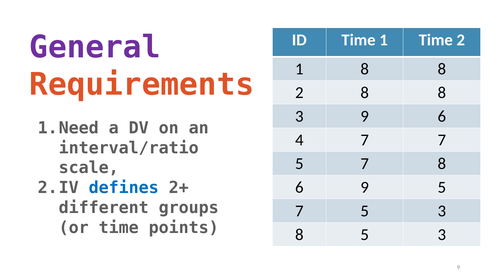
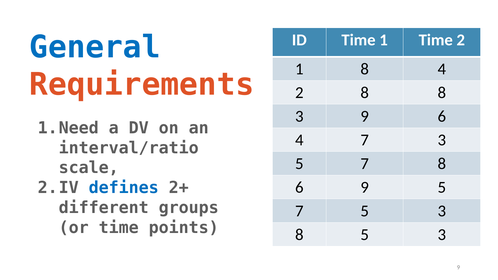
General colour: purple -> blue
1 8 8: 8 -> 4
7 7: 7 -> 3
